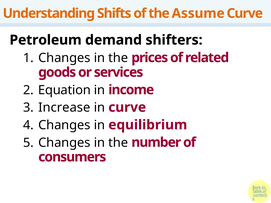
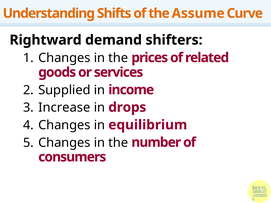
Petroleum: Petroleum -> Rightward
Equation: Equation -> Supplied
in curve: curve -> drops
